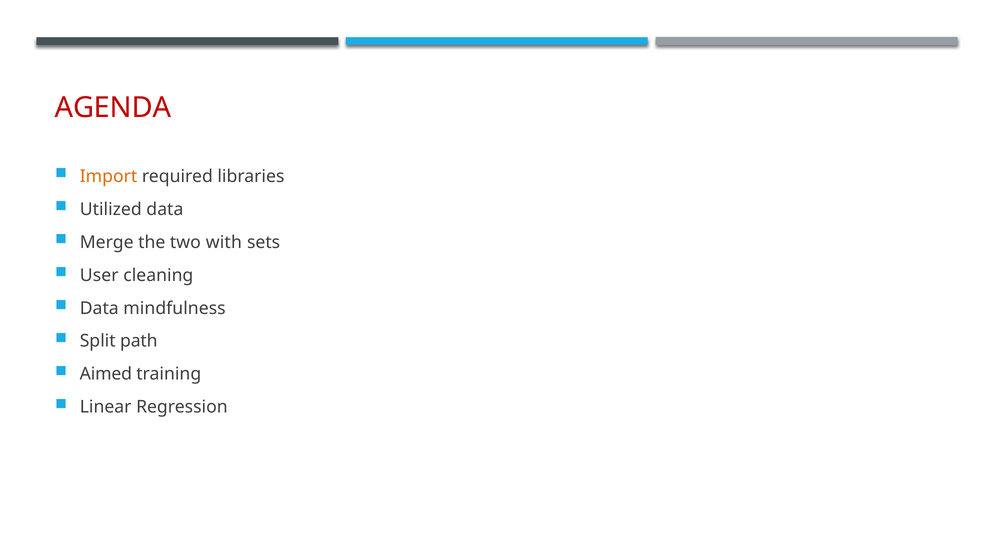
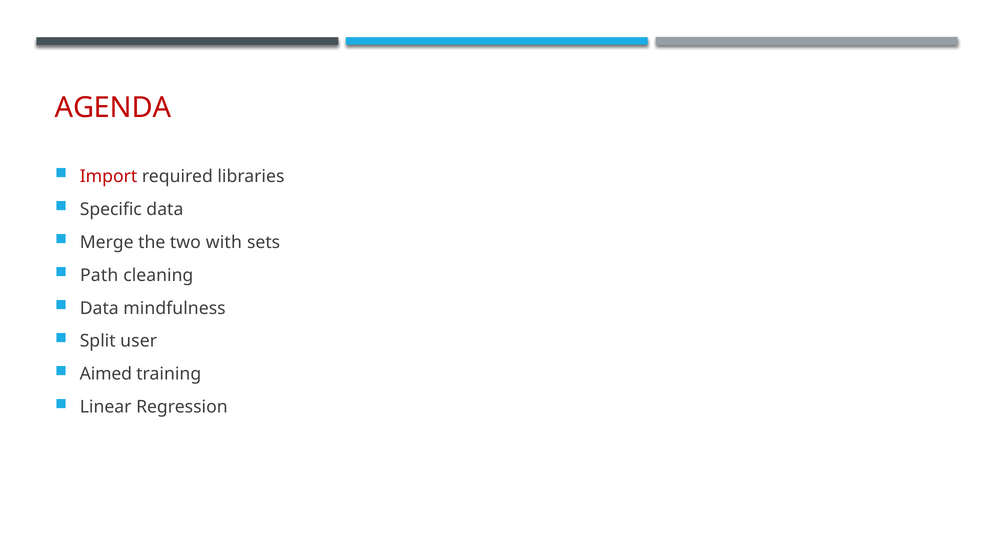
Import colour: orange -> red
Utilized: Utilized -> Specific
User: User -> Path
path: path -> user
